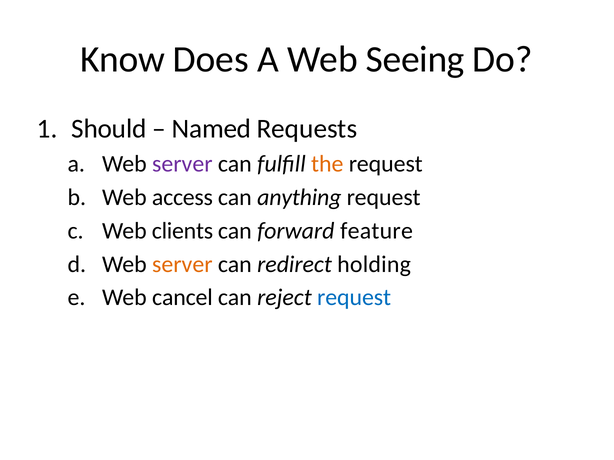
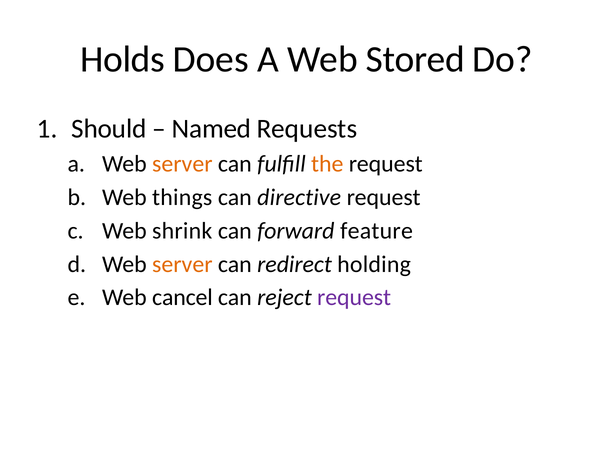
Know: Know -> Holds
Seeing: Seeing -> Stored
server at (182, 164) colour: purple -> orange
access: access -> things
anything: anything -> directive
clients: clients -> shrink
request at (354, 298) colour: blue -> purple
